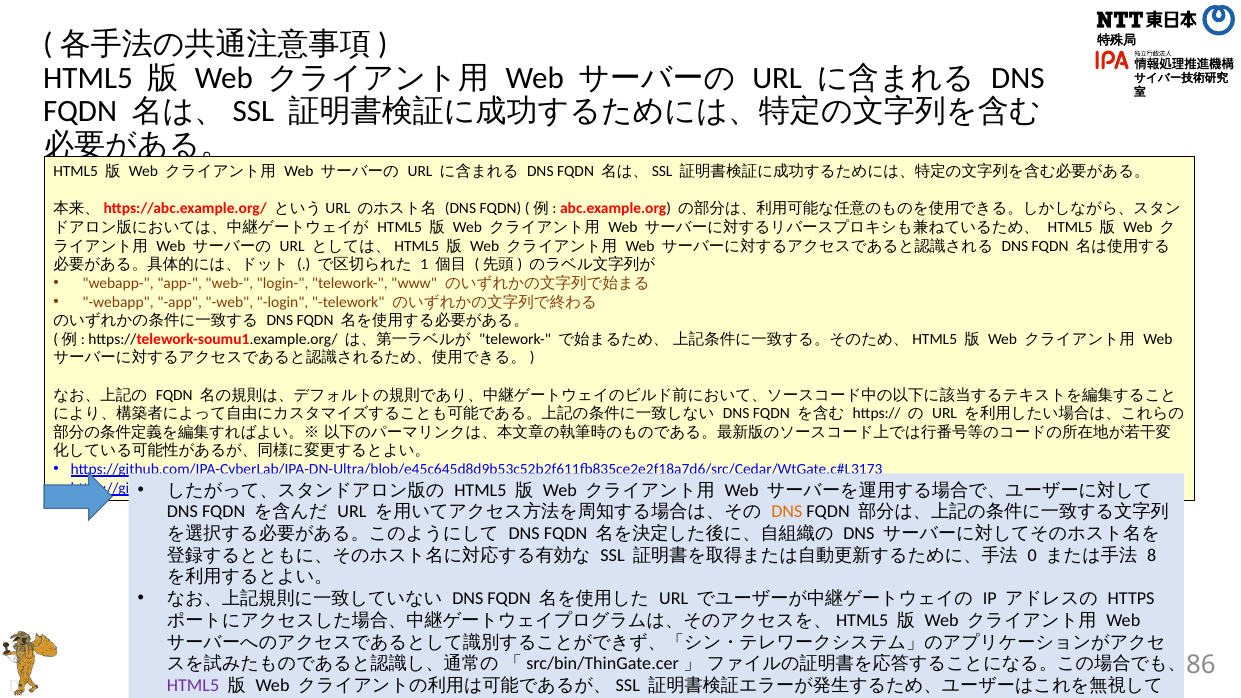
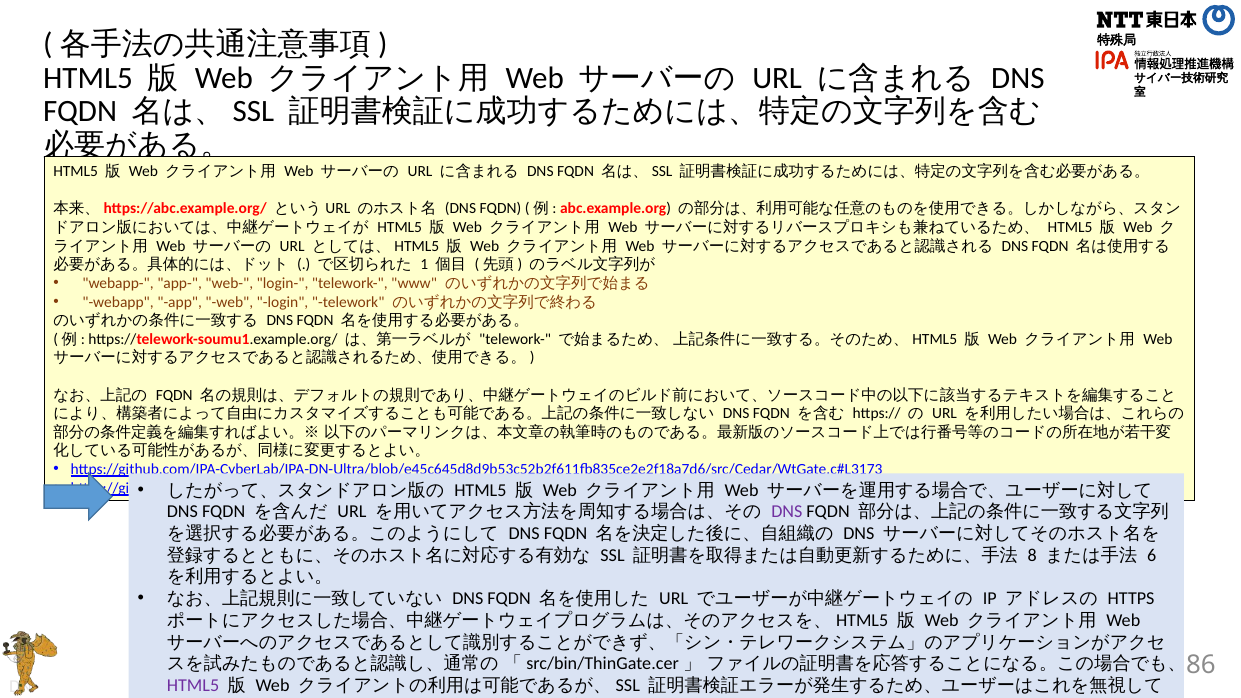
DNS at (787, 512) colour: orange -> purple
0: 0 -> 8
8: 8 -> 6
